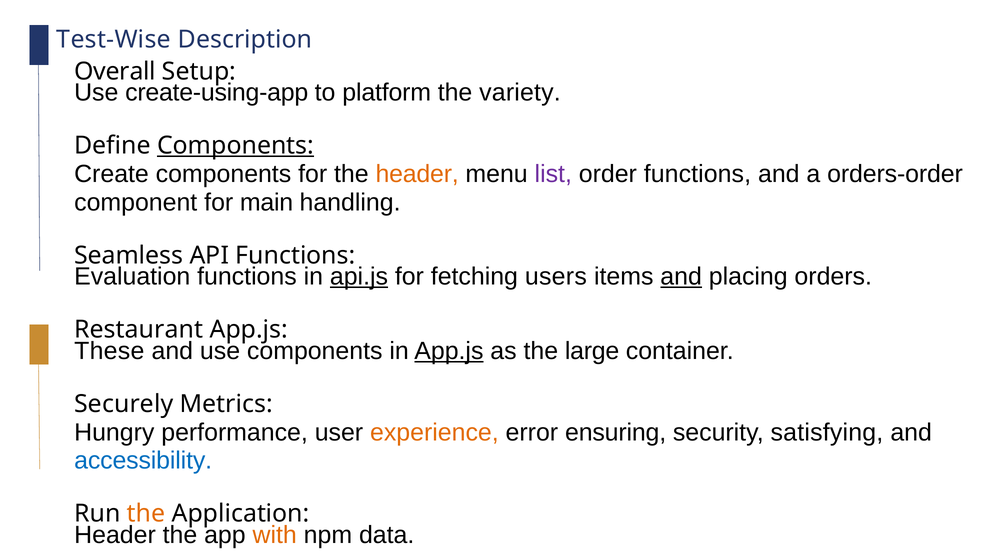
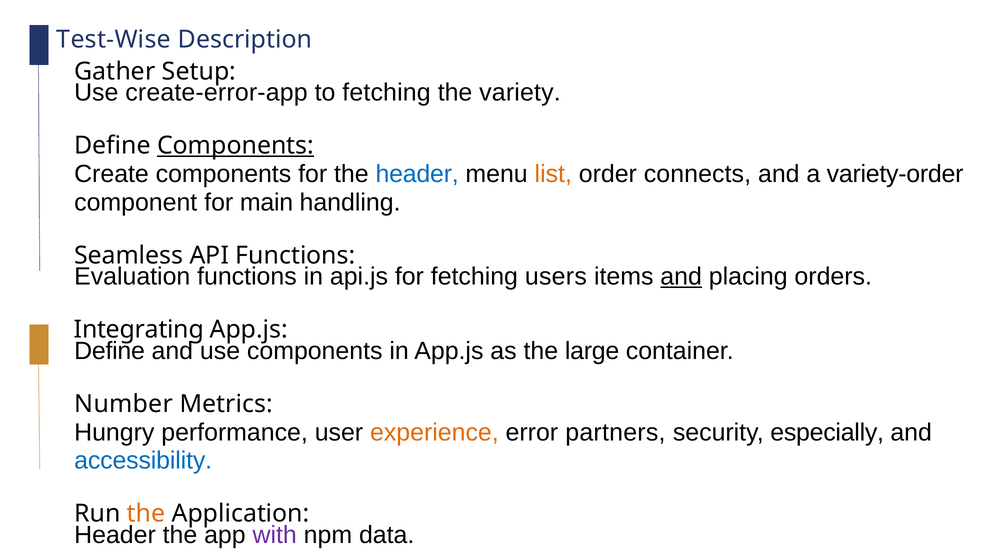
Overall: Overall -> Gather
create-using-app: create-using-app -> create-error-app
to platform: platform -> fetching
header at (417, 174) colour: orange -> blue
list colour: purple -> orange
order functions: functions -> connects
orders-order: orders-order -> variety-order
api.js underline: present -> none
Restaurant: Restaurant -> Integrating
These at (109, 351): These -> Define
App.js at (449, 351) underline: present -> none
Securely: Securely -> Number
ensuring: ensuring -> partners
satisfying: satisfying -> especially
with colour: orange -> purple
